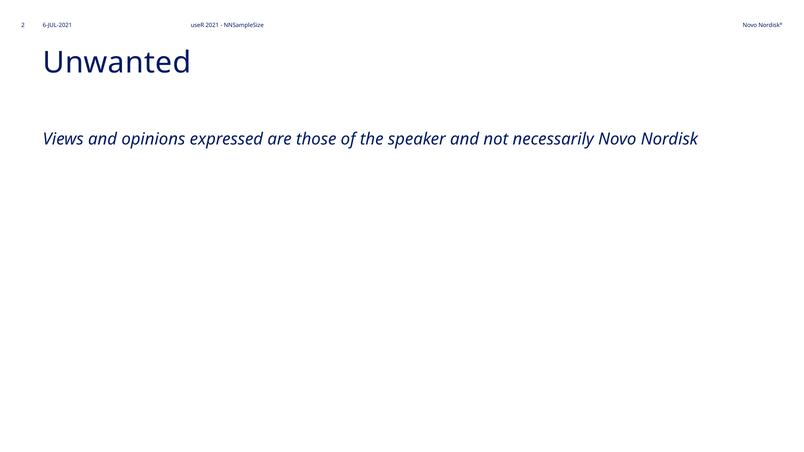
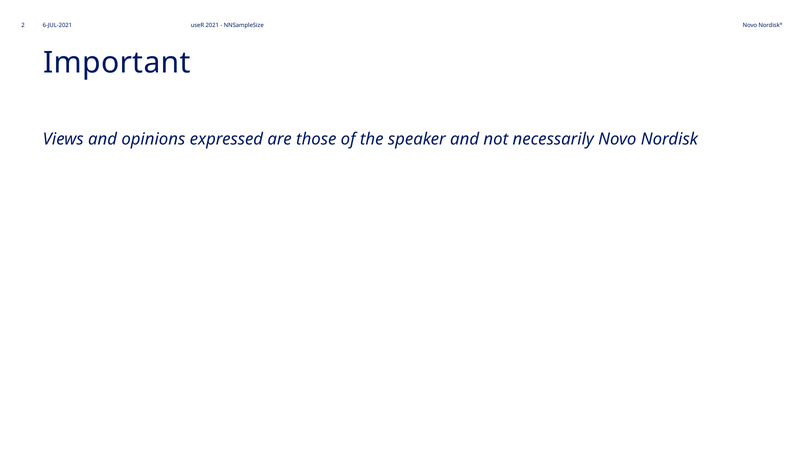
Unwanted: Unwanted -> Important
